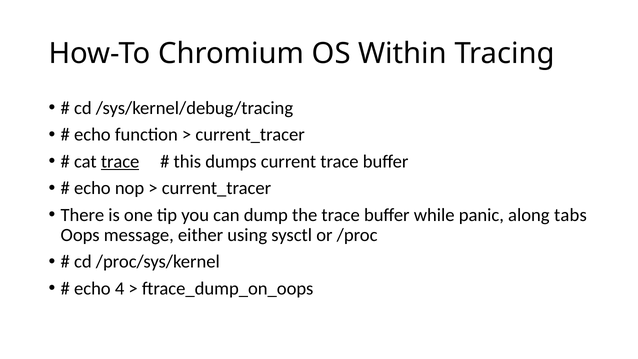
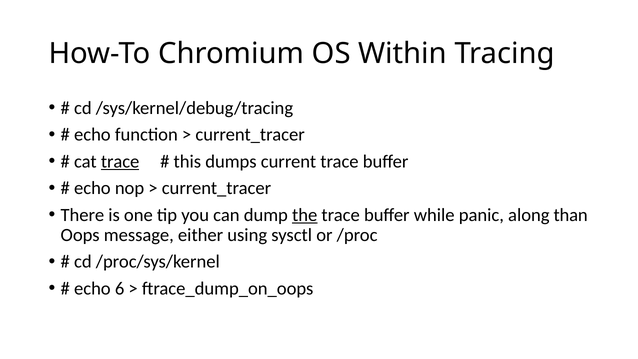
the underline: none -> present
tabs: tabs -> than
4: 4 -> 6
